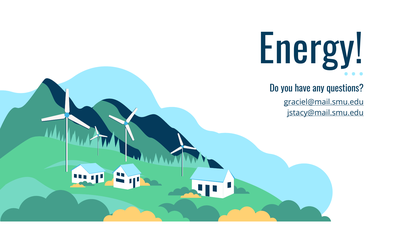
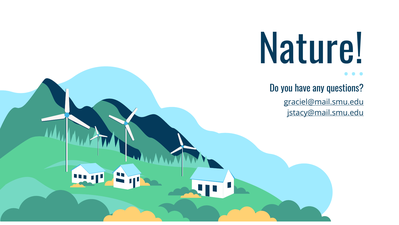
Energy: Energy -> Nature
